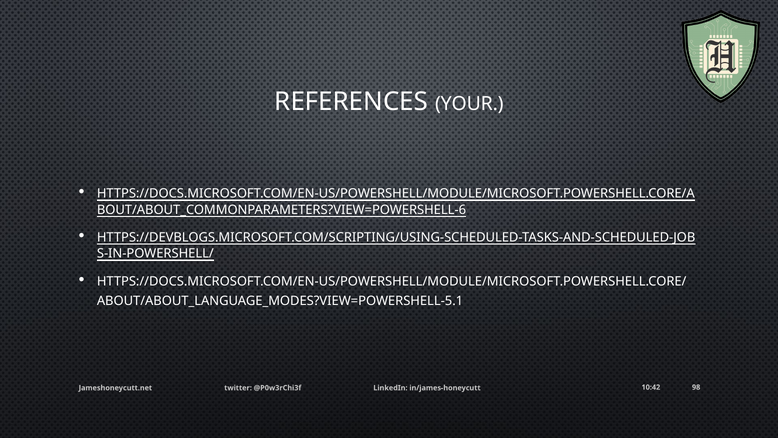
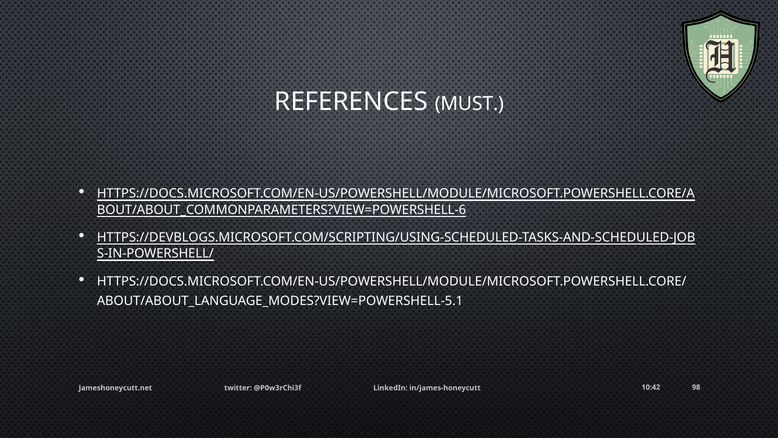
YOUR: YOUR -> MUST
